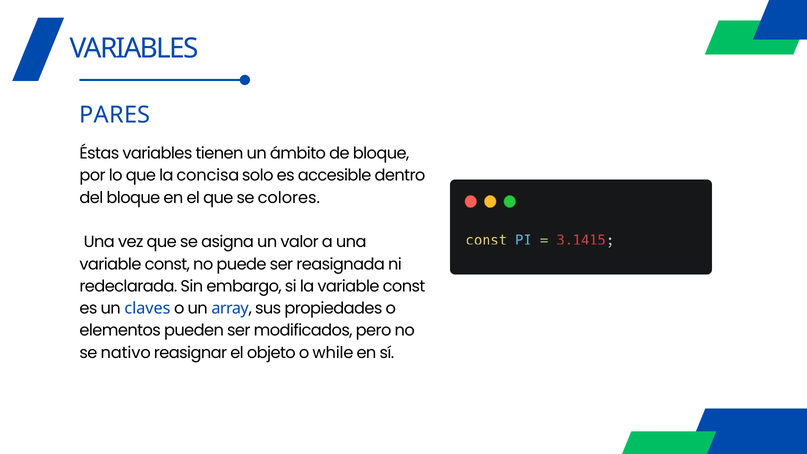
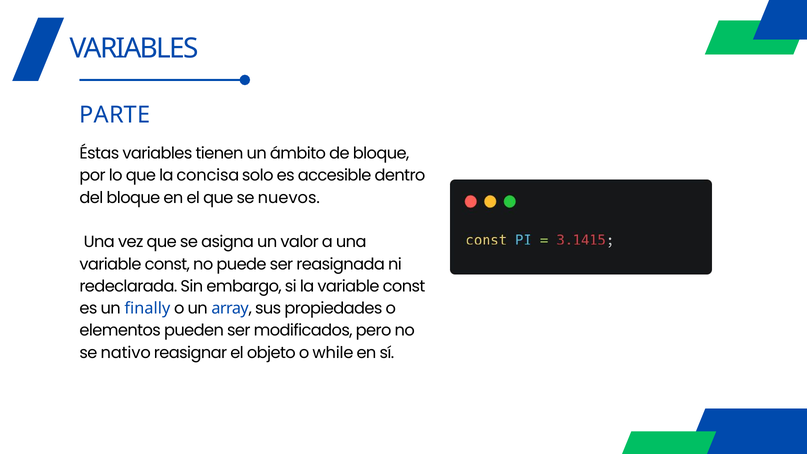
PARES: PARES -> PARTE
colores: colores -> nuevos
claves: claves -> finally
